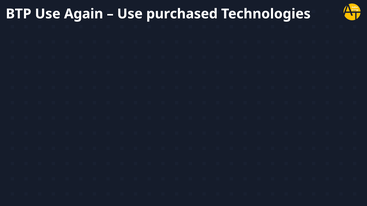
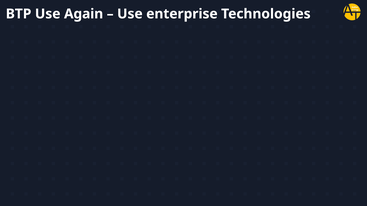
purchased: purchased -> enterprise
